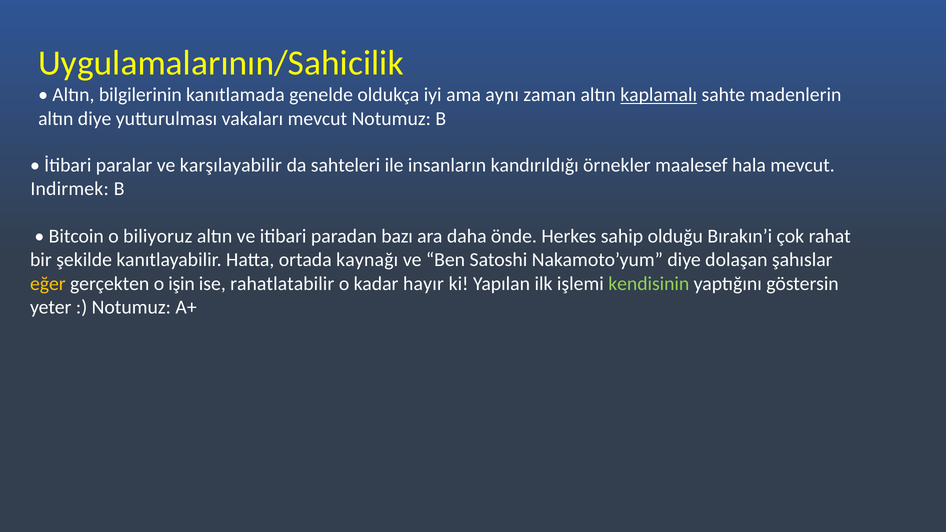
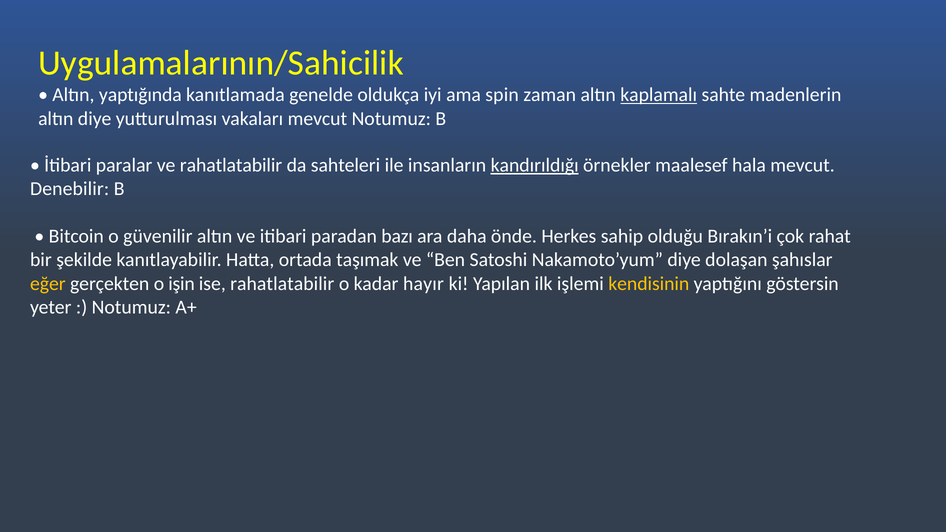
bilgilerinin: bilgilerinin -> yaptığında
aynı: aynı -> spin
ve karşılayabilir: karşılayabilir -> rahatlatabilir
kandırıldığı underline: none -> present
Indirmek: Indirmek -> Denebilir
biliyoruz: biliyoruz -> güvenilir
kaynağı: kaynağı -> taşımak
kendisinin colour: light green -> yellow
